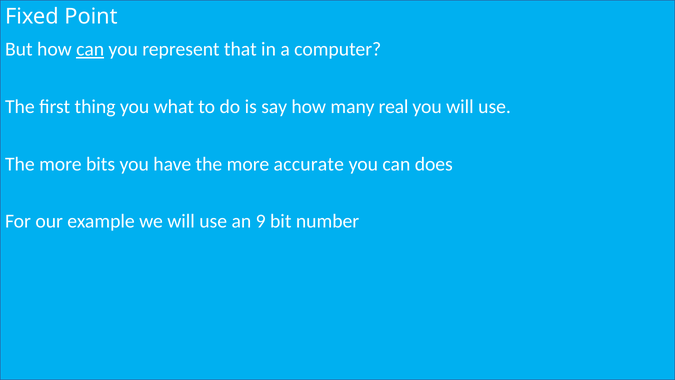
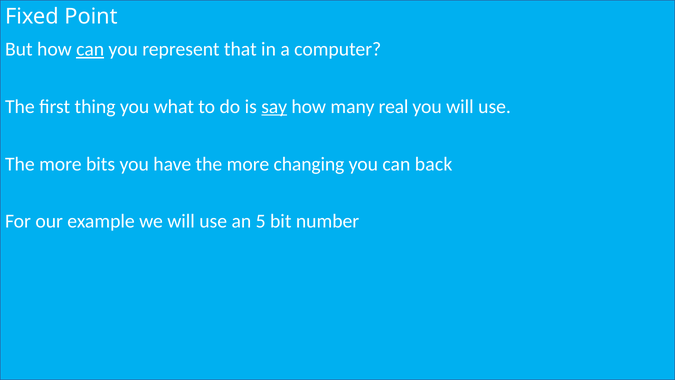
say underline: none -> present
accurate: accurate -> changing
does: does -> back
9: 9 -> 5
